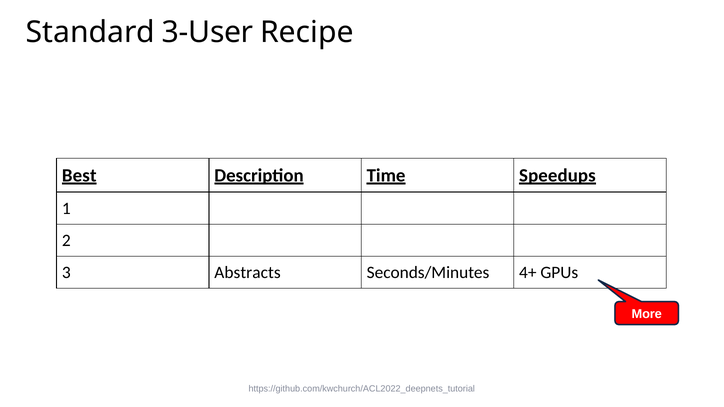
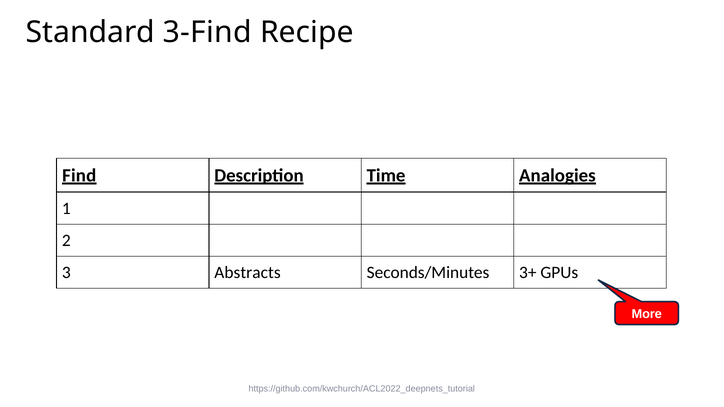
3-User: 3-User -> 3-Find
Best: Best -> Find
Speedups: Speedups -> Analogies
4+: 4+ -> 3+
